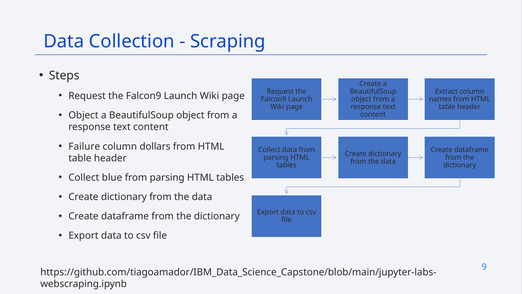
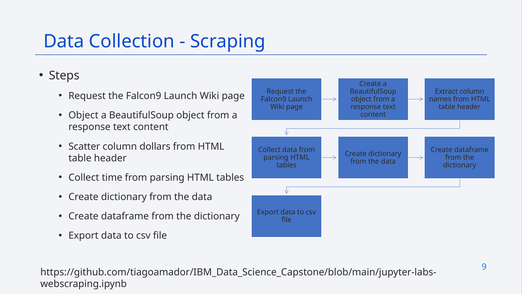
Failure: Failure -> Scatter
blue: blue -> time
